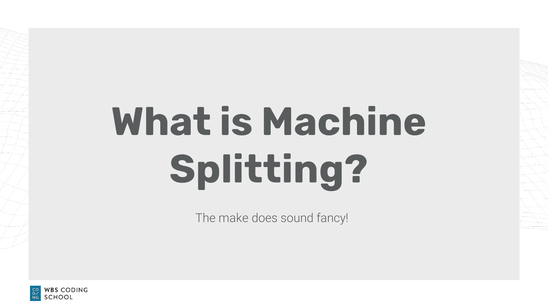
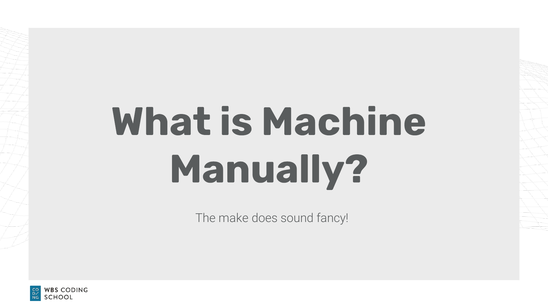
Splitting: Splitting -> Manually
